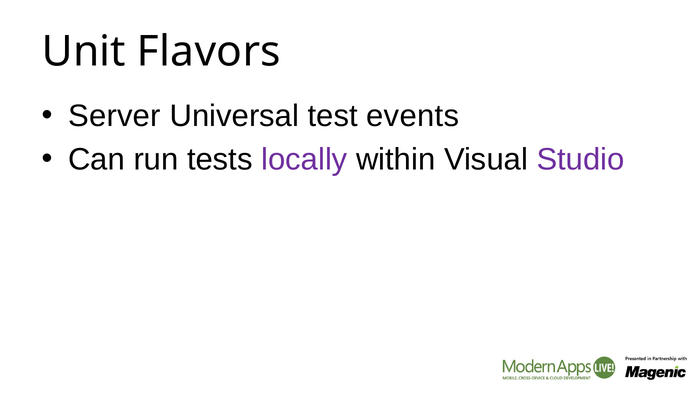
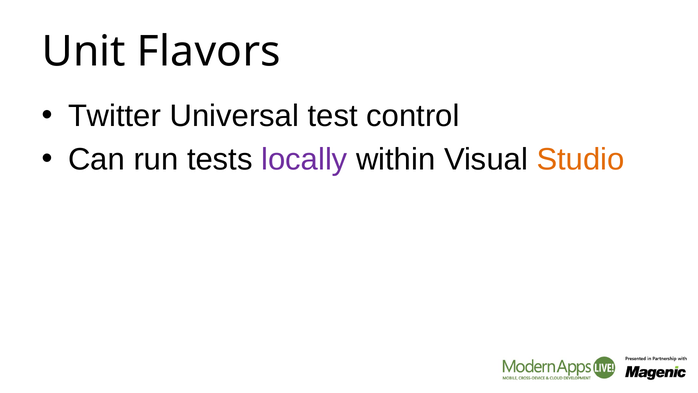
Server: Server -> Twitter
events: events -> control
Studio colour: purple -> orange
